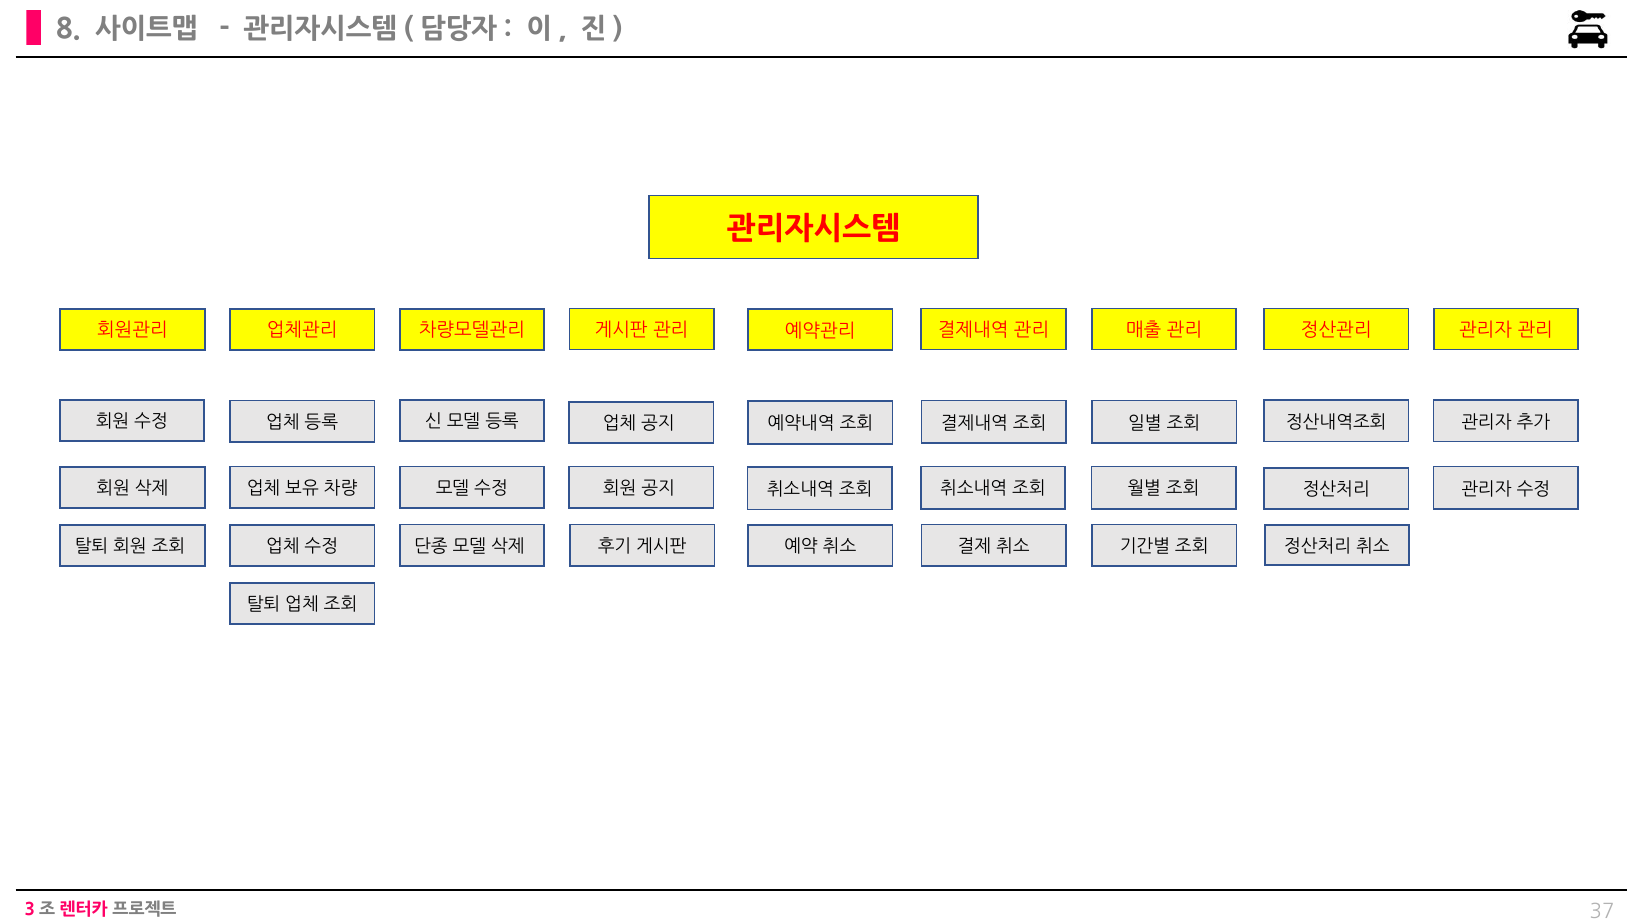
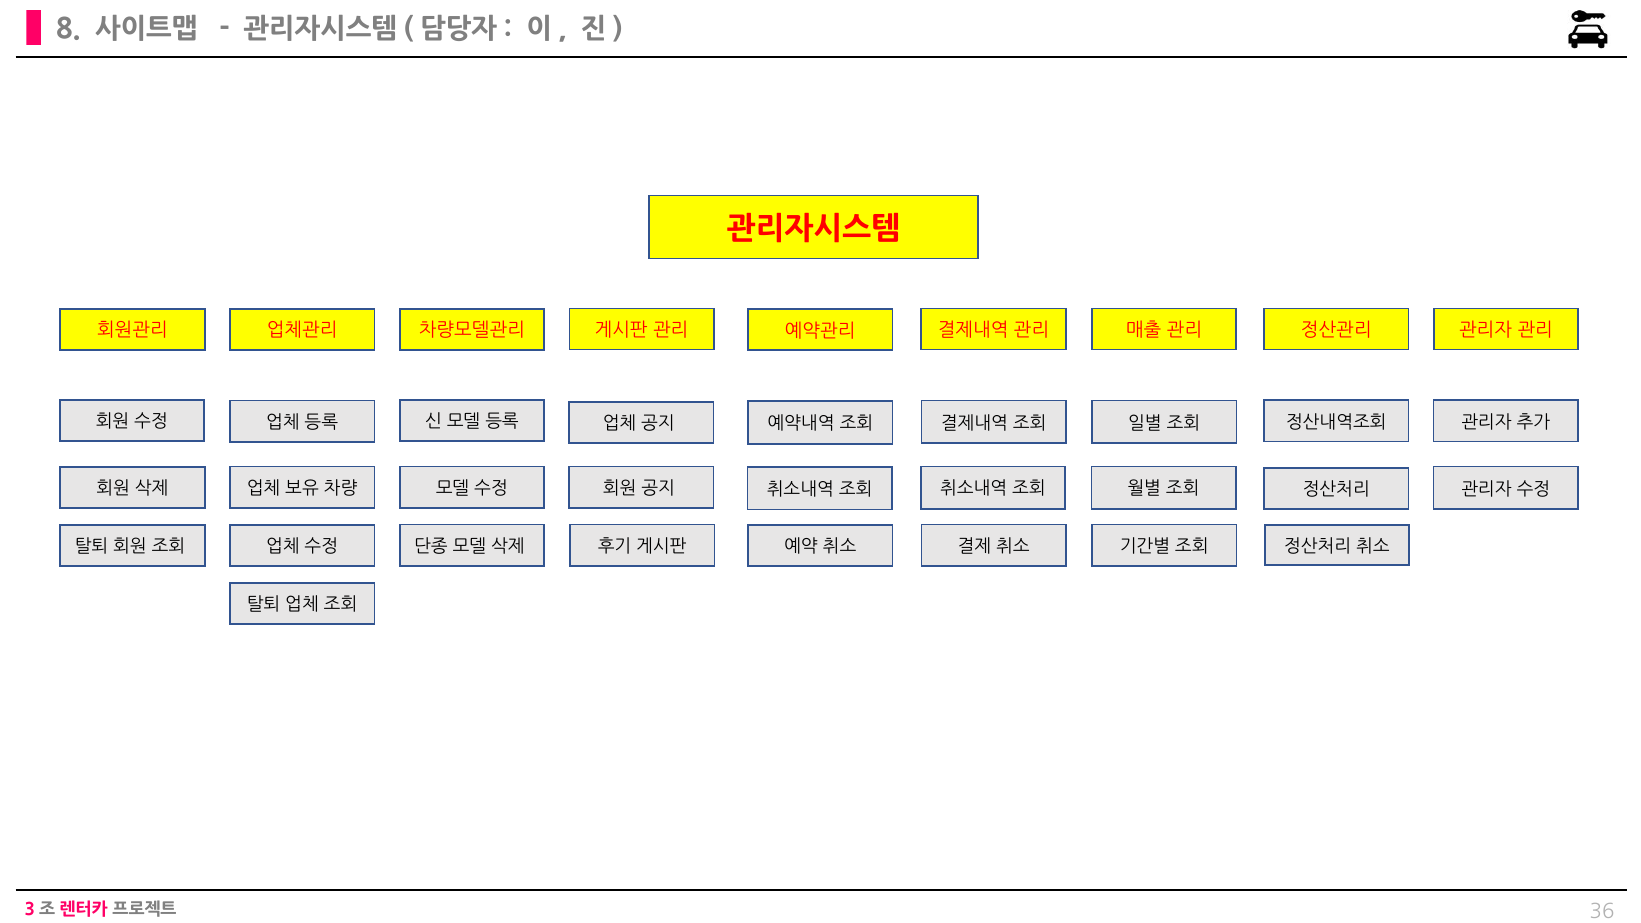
37: 37 -> 36
